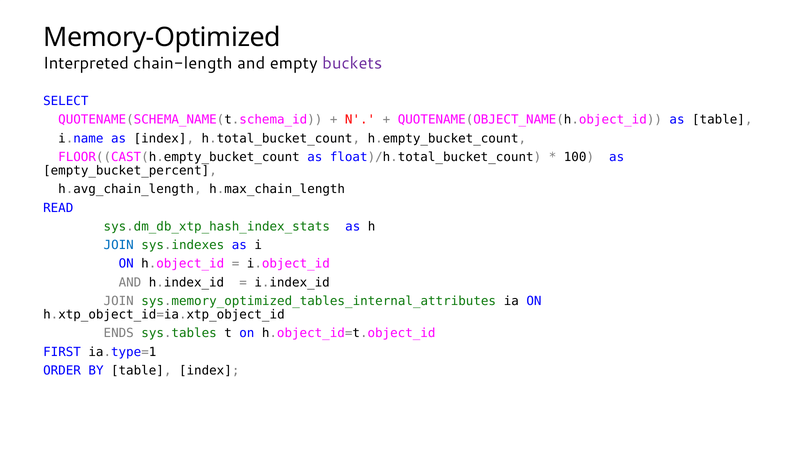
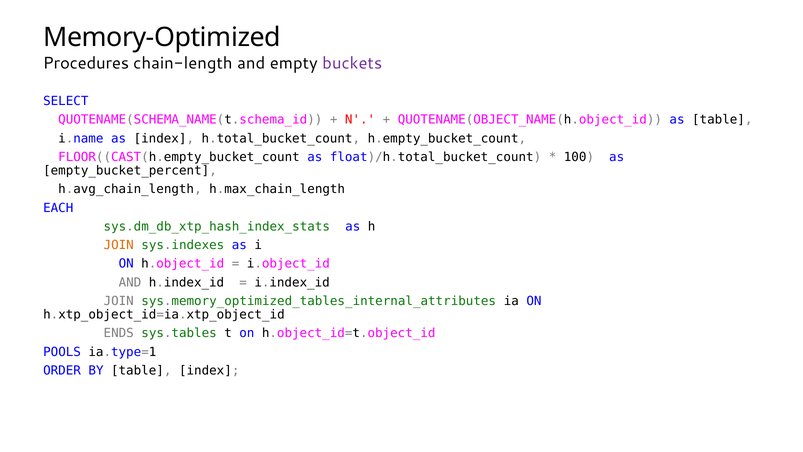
Interpreted: Interpreted -> Procedures
READ: READ -> EACH
JOIN at (119, 245) colour: blue -> orange
FIRST: FIRST -> POOLS
